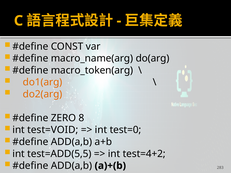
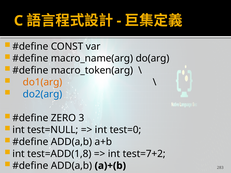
do2(arg colour: orange -> blue
8: 8 -> 3
test=VOID: test=VOID -> test=NULL
test=ADD(5,5: test=ADD(5,5 -> test=ADD(1,8
test=4+2: test=4+2 -> test=7+2
